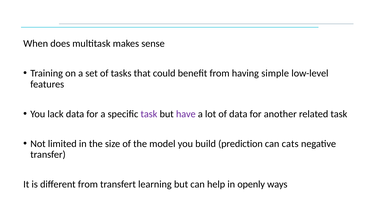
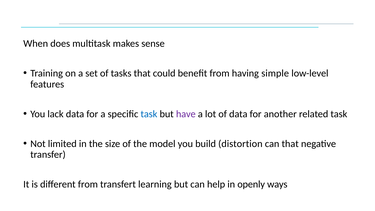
task at (149, 114) colour: purple -> blue
prediction: prediction -> distortion
can cats: cats -> that
